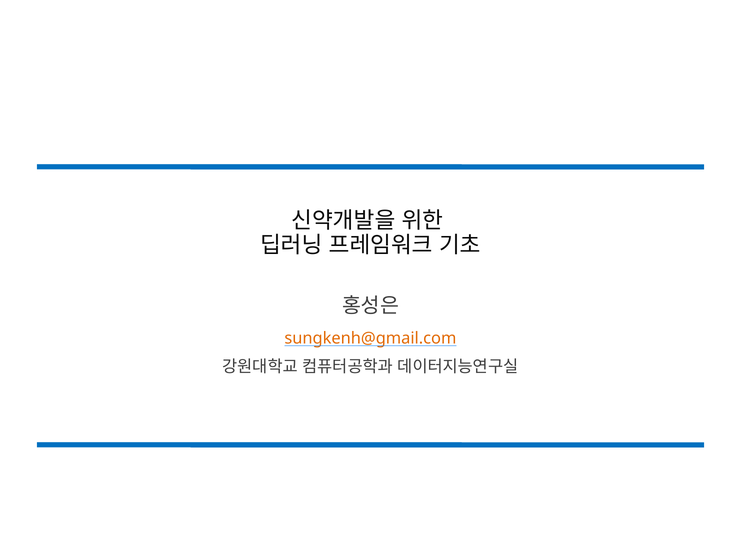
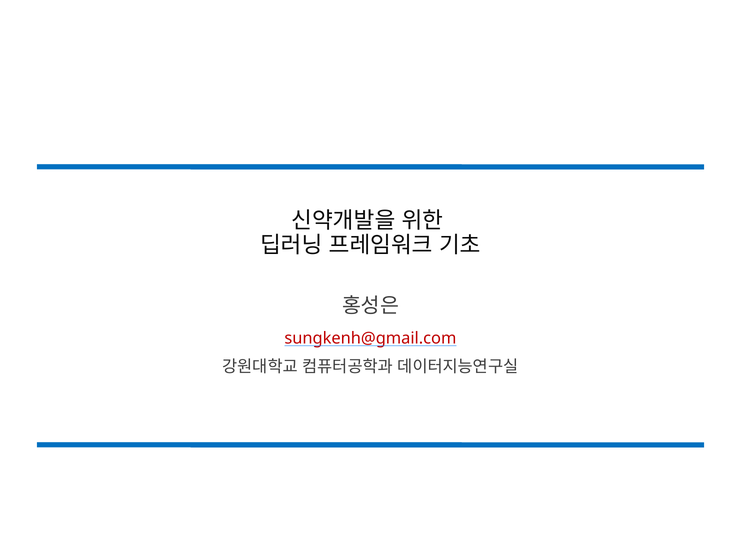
sungkenh@gmail.com colour: orange -> red
